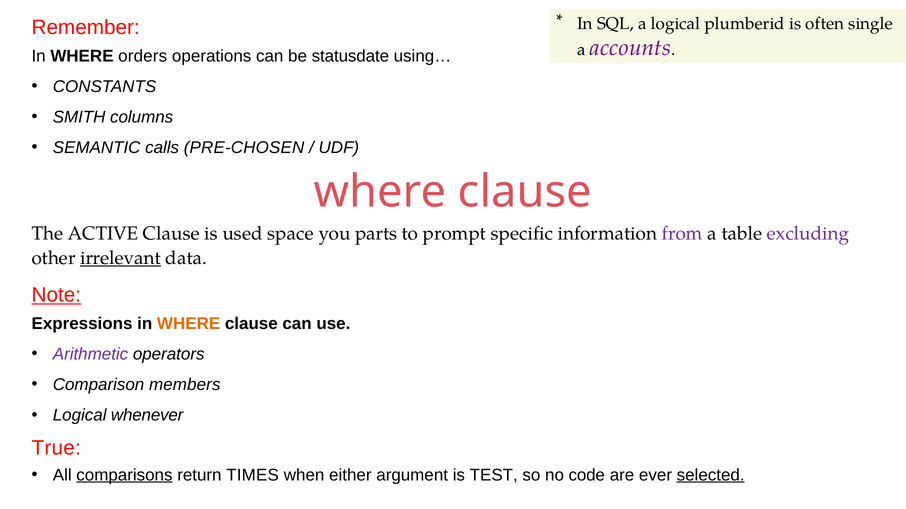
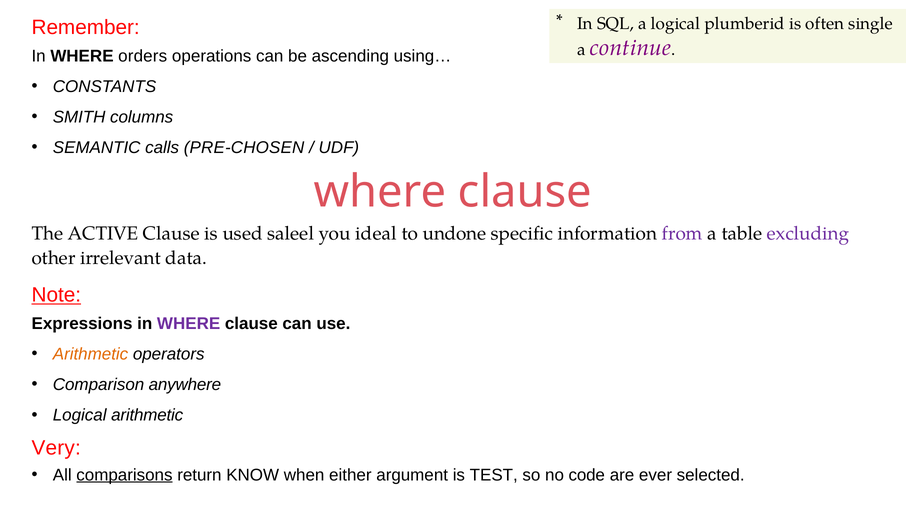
accounts: accounts -> continue
statusdate: statusdate -> ascending
space: space -> saleel
parts: parts -> ideal
prompt: prompt -> undone
irrelevant underline: present -> none
WHERE at (189, 324) colour: orange -> purple
Arithmetic at (91, 355) colour: purple -> orange
members: members -> anywhere
Logical whenever: whenever -> arithmetic
True: True -> Very
TIMES: TIMES -> KNOW
selected underline: present -> none
